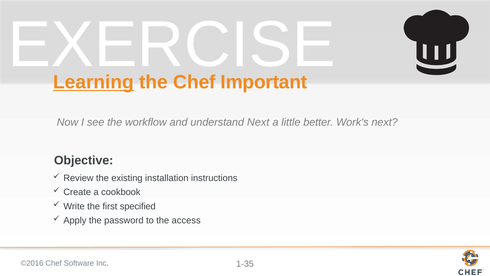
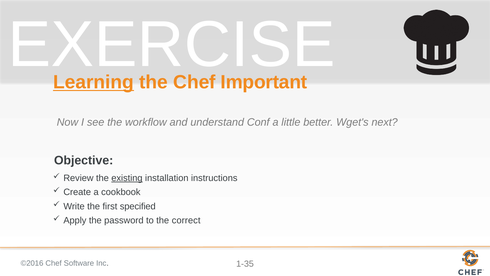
understand Next: Next -> Conf
Work's: Work's -> Wget's
existing underline: none -> present
access: access -> correct
